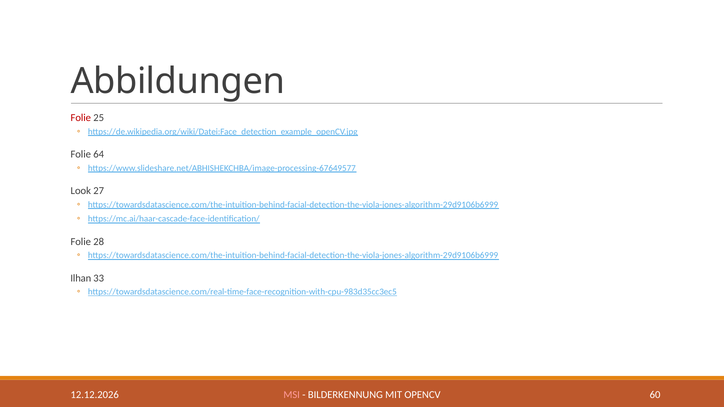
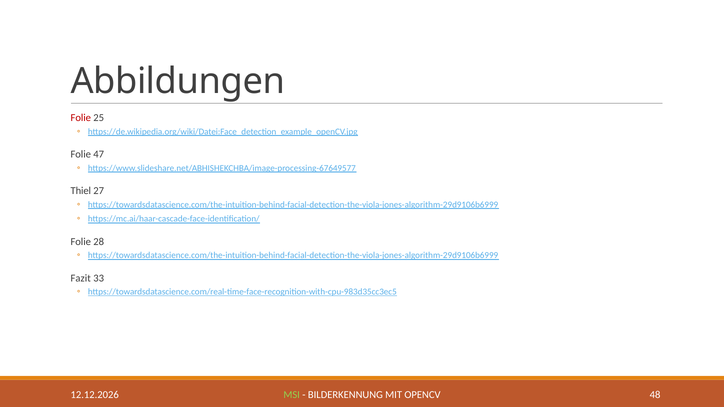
64: 64 -> 47
Look: Look -> Thiel
Ilhan: Ilhan -> Fazit
MSI colour: pink -> light green
60: 60 -> 48
